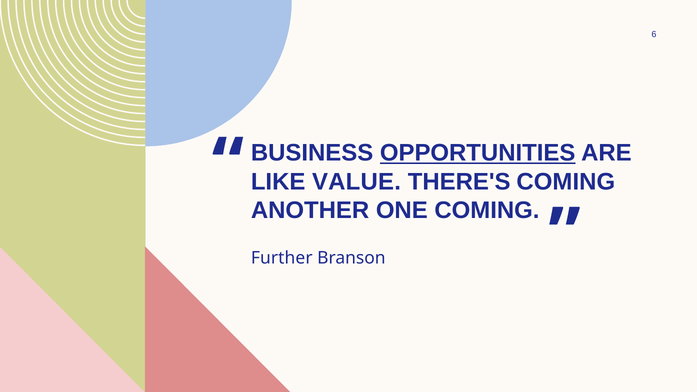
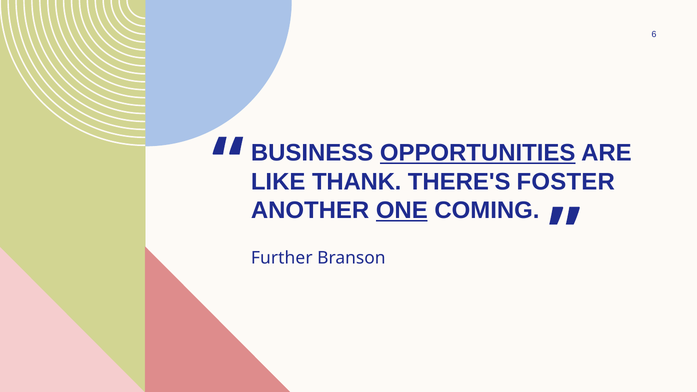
VALUE: VALUE -> THANK
THERE'S COMING: COMING -> FOSTER
ONE underline: none -> present
